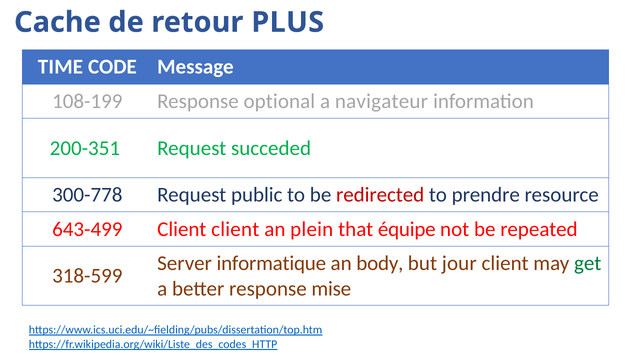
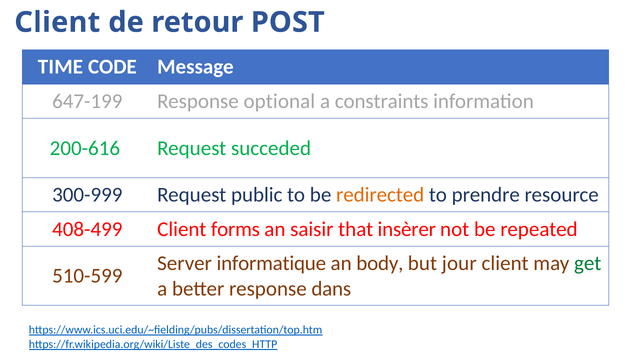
Cache at (57, 22): Cache -> Client
PLUS: PLUS -> POST
108-199: 108-199 -> 647-199
navigateur: navigateur -> constraints
200-351: 200-351 -> 200-616
300-778: 300-778 -> 300-999
redirected colour: red -> orange
643-499: 643-499 -> 408-499
Client client: client -> forms
plein: plein -> saisir
équipe: équipe -> insèrer
318-599: 318-599 -> 510-599
mise: mise -> dans
